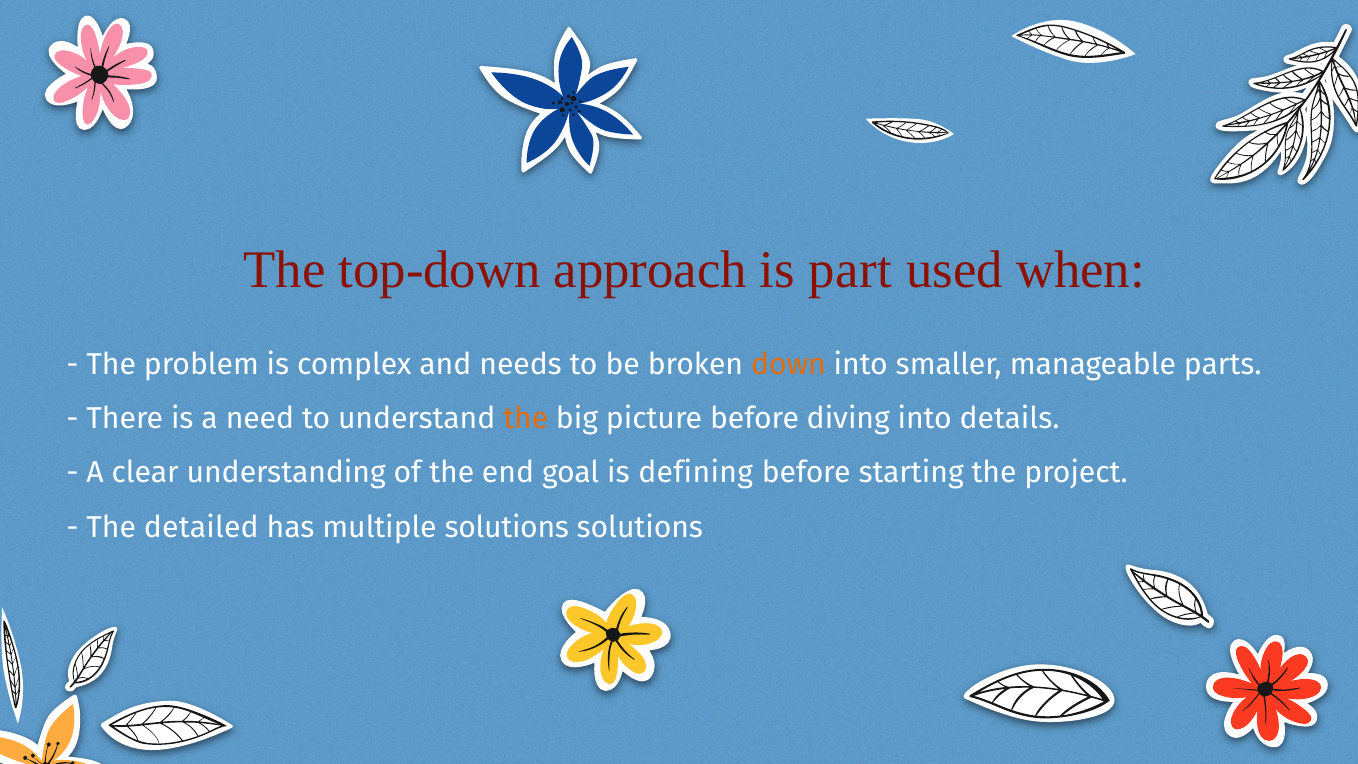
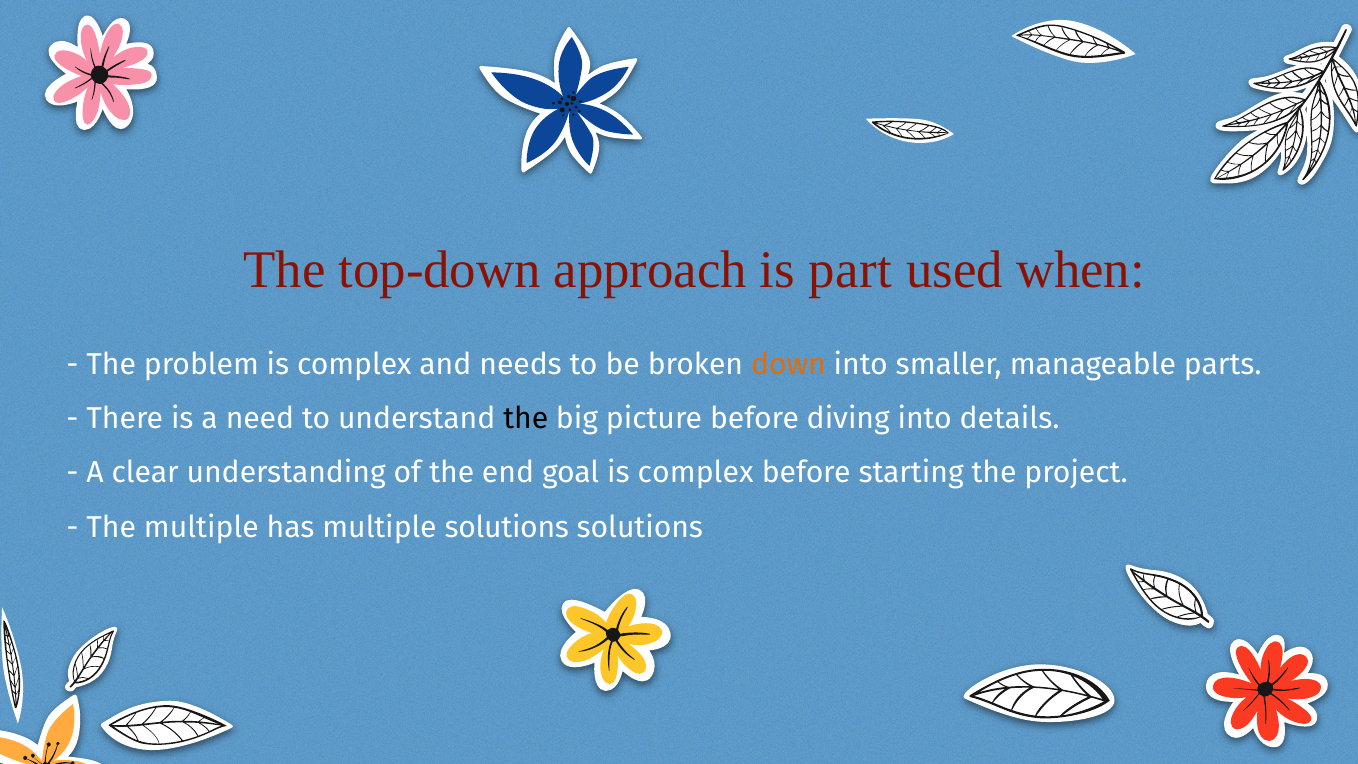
the at (526, 418) colour: orange -> black
goal is defining: defining -> complex
The detailed: detailed -> multiple
